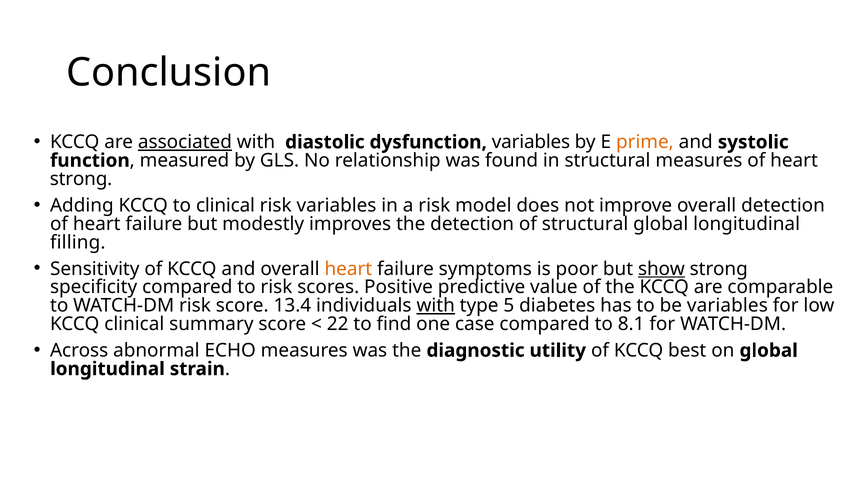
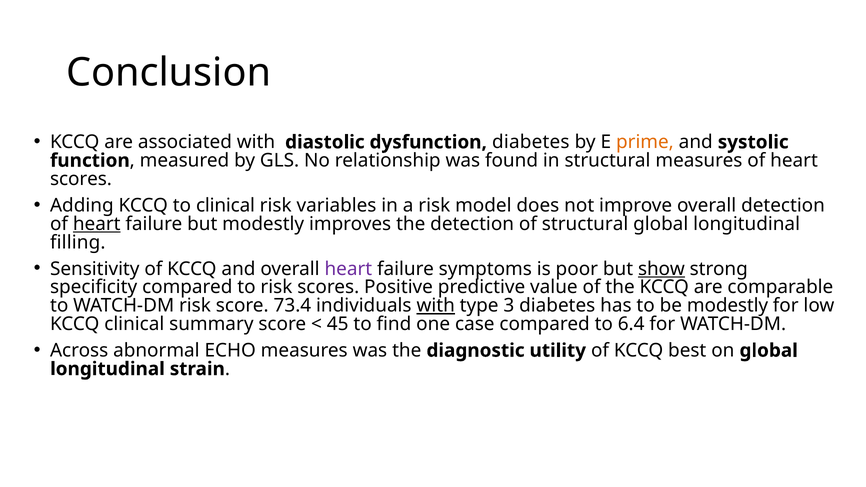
associated underline: present -> none
dysfunction variables: variables -> diabetes
strong at (81, 179): strong -> scores
heart at (97, 224) underline: none -> present
heart at (348, 269) colour: orange -> purple
13.4: 13.4 -> 73.4
5: 5 -> 3
be variables: variables -> modestly
22: 22 -> 45
8.1: 8.1 -> 6.4
